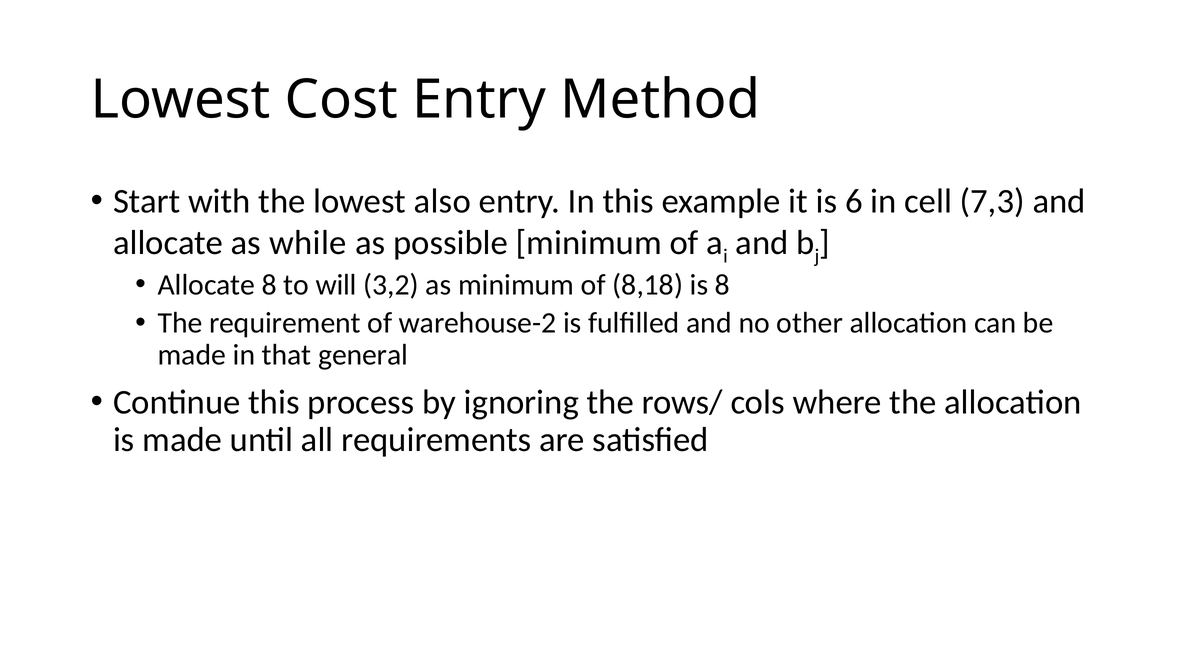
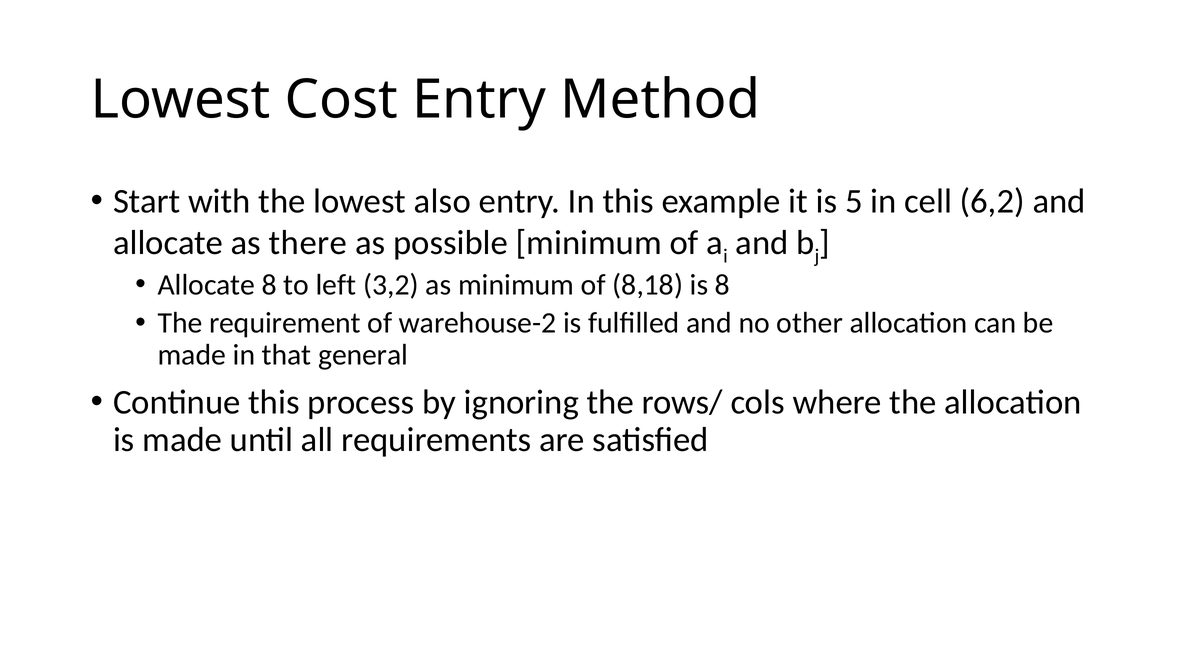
6: 6 -> 5
7,3: 7,3 -> 6,2
while: while -> there
will: will -> left
